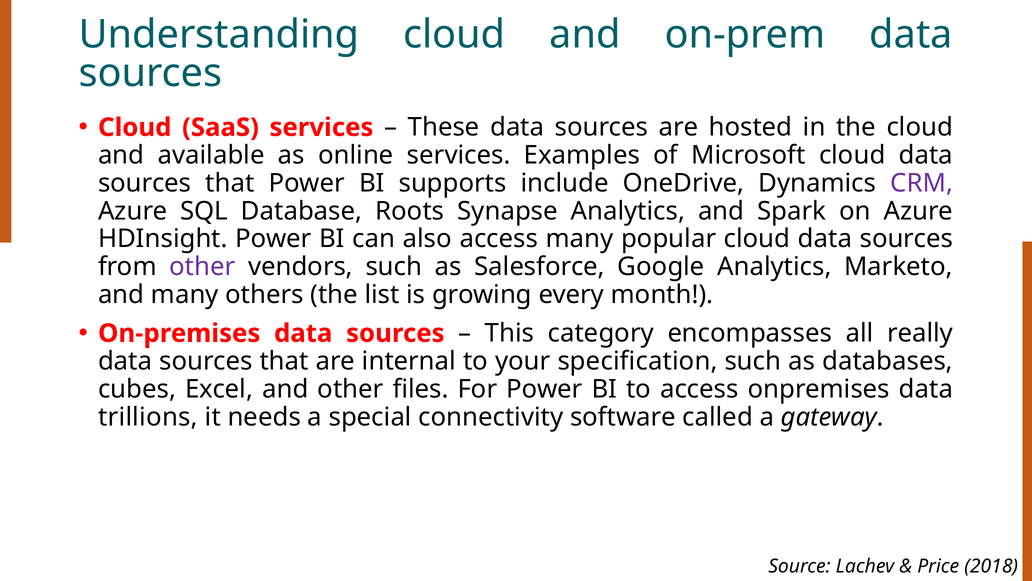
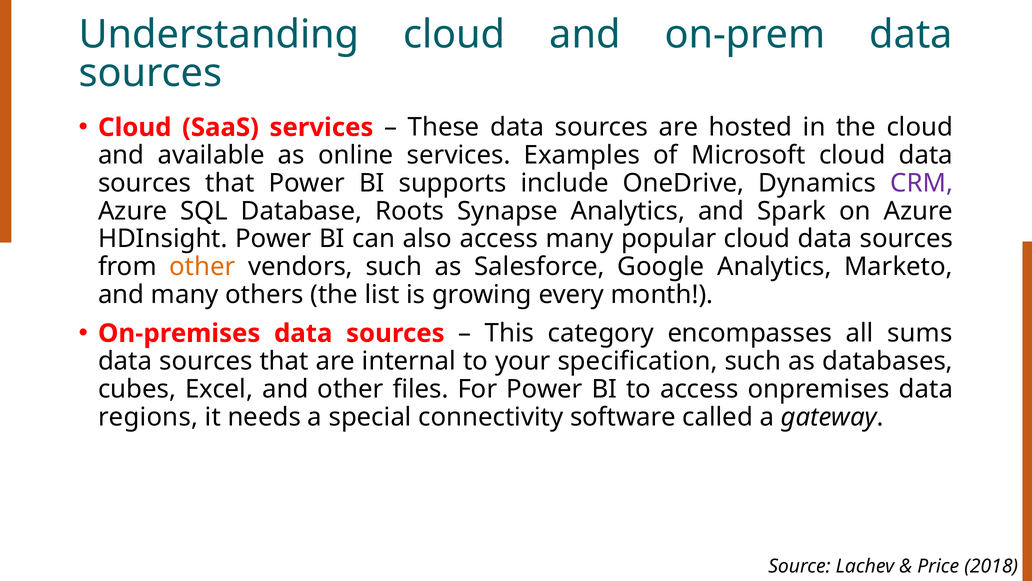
other at (202, 267) colour: purple -> orange
really: really -> sums
trillions: trillions -> regions
